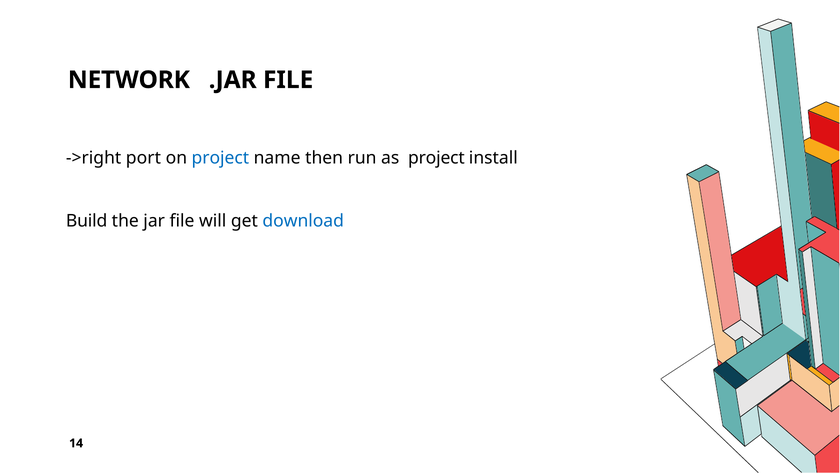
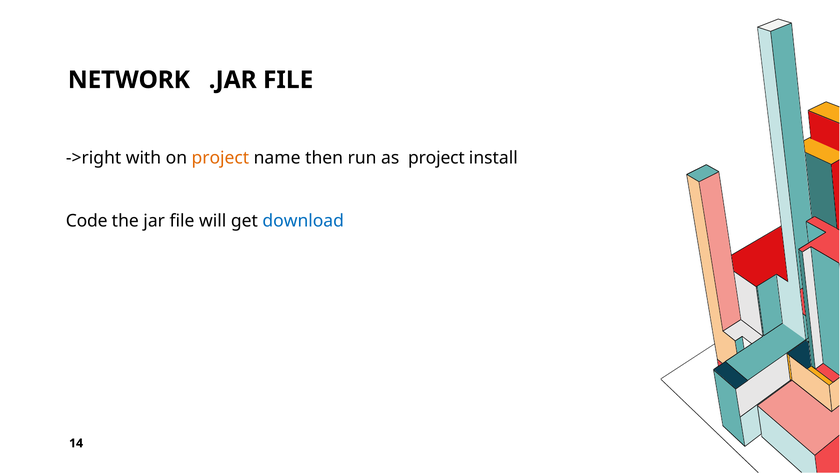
port: port -> with
project at (220, 158) colour: blue -> orange
Build: Build -> Code
